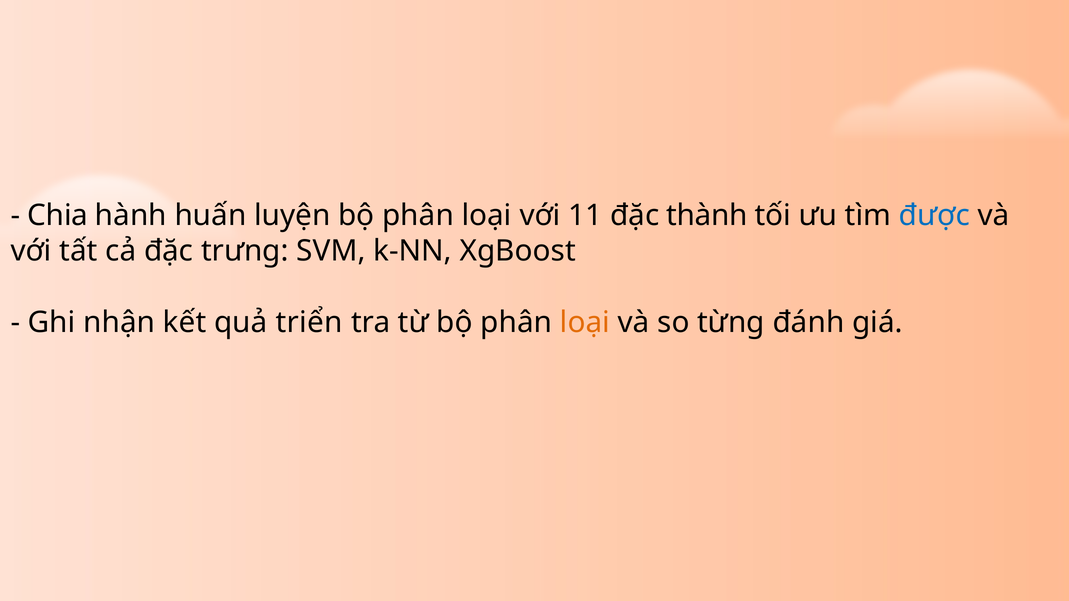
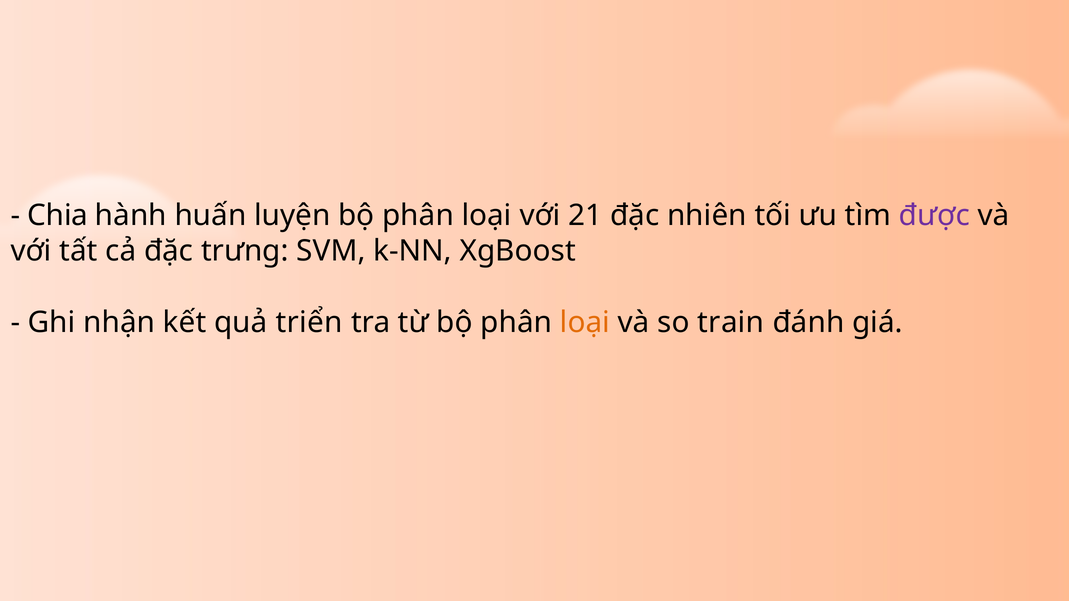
11: 11 -> 21
thành: thành -> nhiên
được colour: blue -> purple
từng: từng -> train
